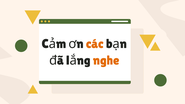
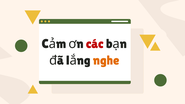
các colour: orange -> red
